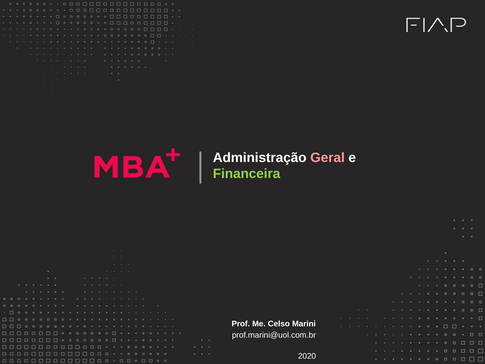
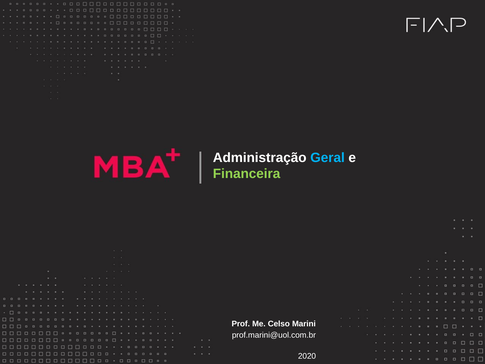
Geral colour: pink -> light blue
